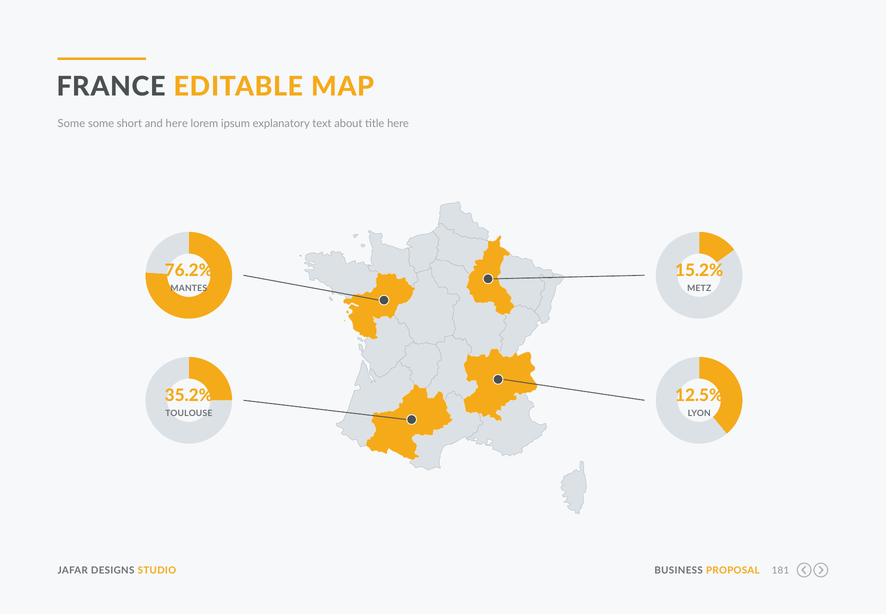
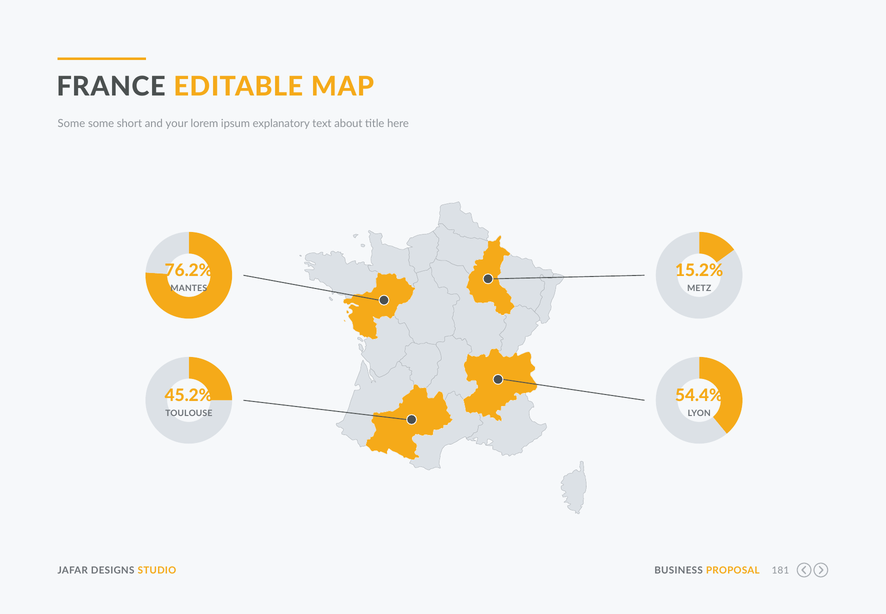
and here: here -> your
35.2%: 35.2% -> 45.2%
12.5%: 12.5% -> 54.4%
